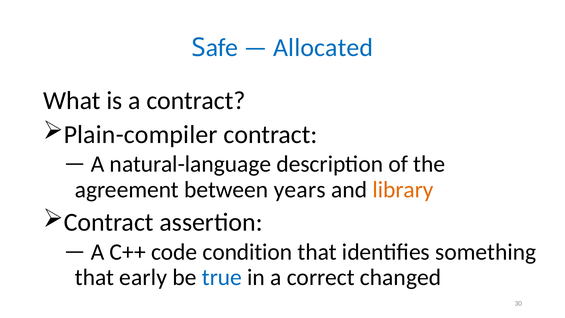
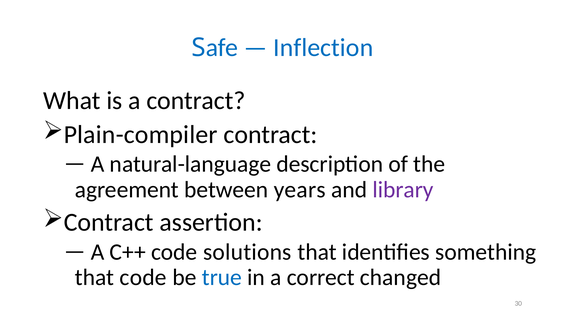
Allocated: Allocated -> Inflection
library colour: orange -> purple
condition: condition -> solutions
that early: early -> code
